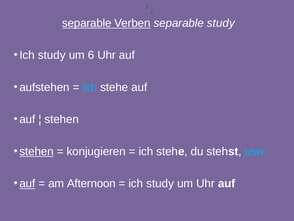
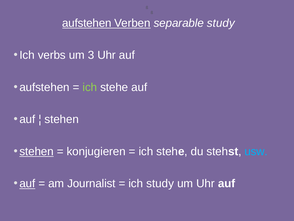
separable at (87, 23): separable -> aufstehen
study at (52, 55): study -> verbs
6: 6 -> 3
ich at (90, 87) colour: light blue -> light green
Afternoon: Afternoon -> Journalist
